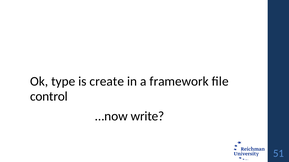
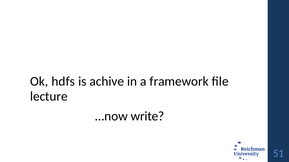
type: type -> hdfs
create: create -> achive
control: control -> lecture
